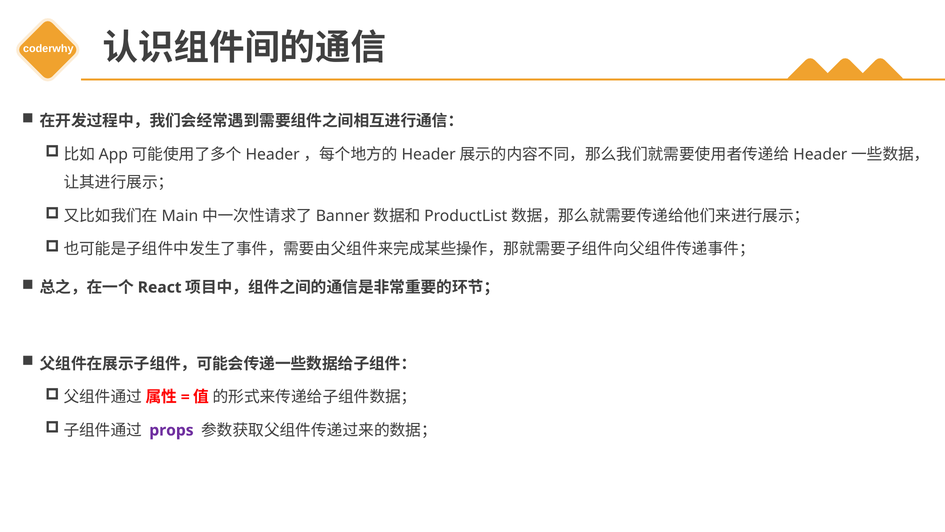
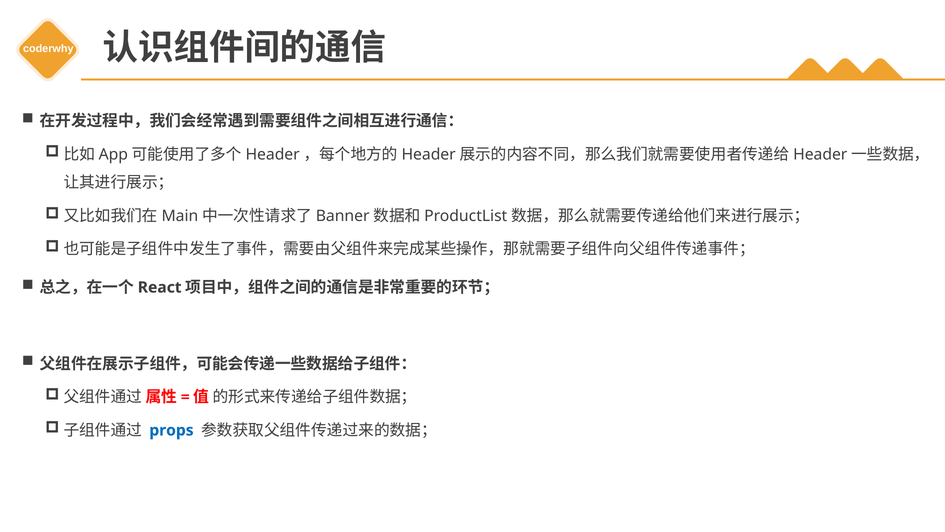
props colour: purple -> blue
